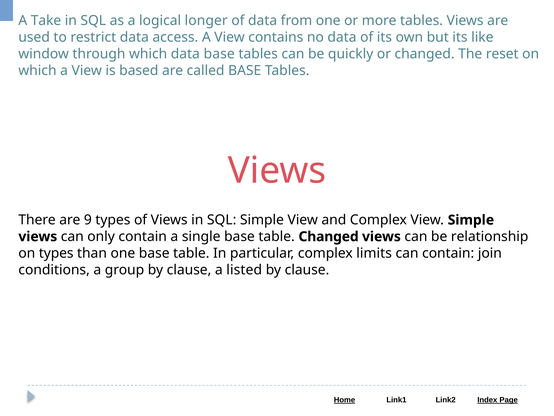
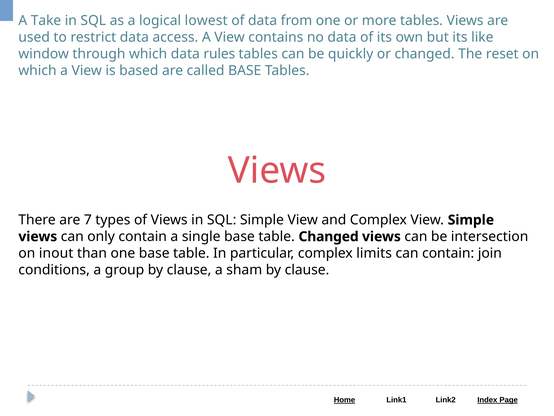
longer: longer -> lowest
data base: base -> rules
9: 9 -> 7
relationship: relationship -> intersection
on types: types -> inout
listed: listed -> sham
